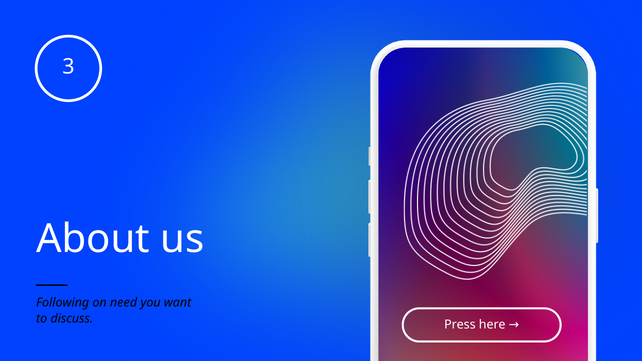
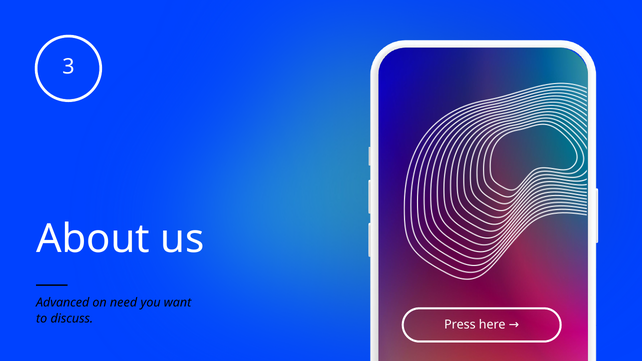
Following: Following -> Advanced
